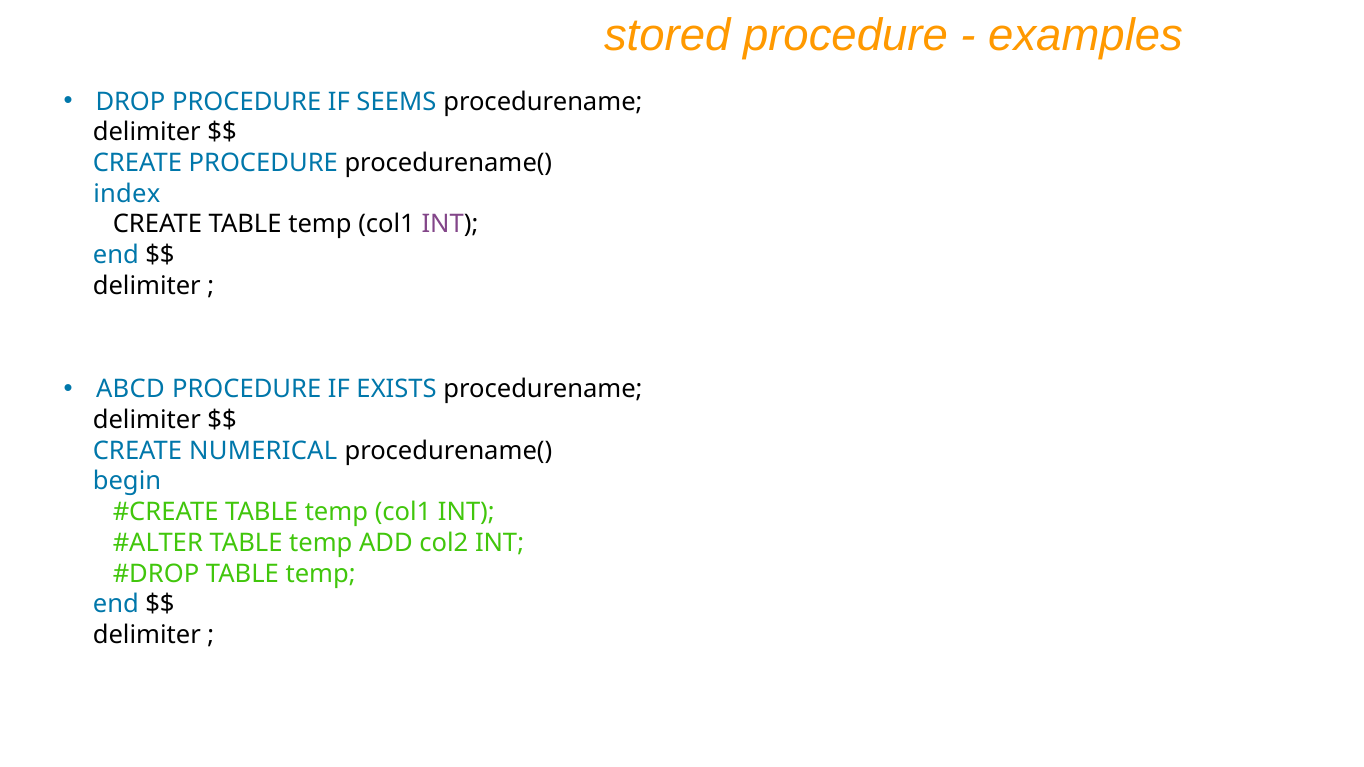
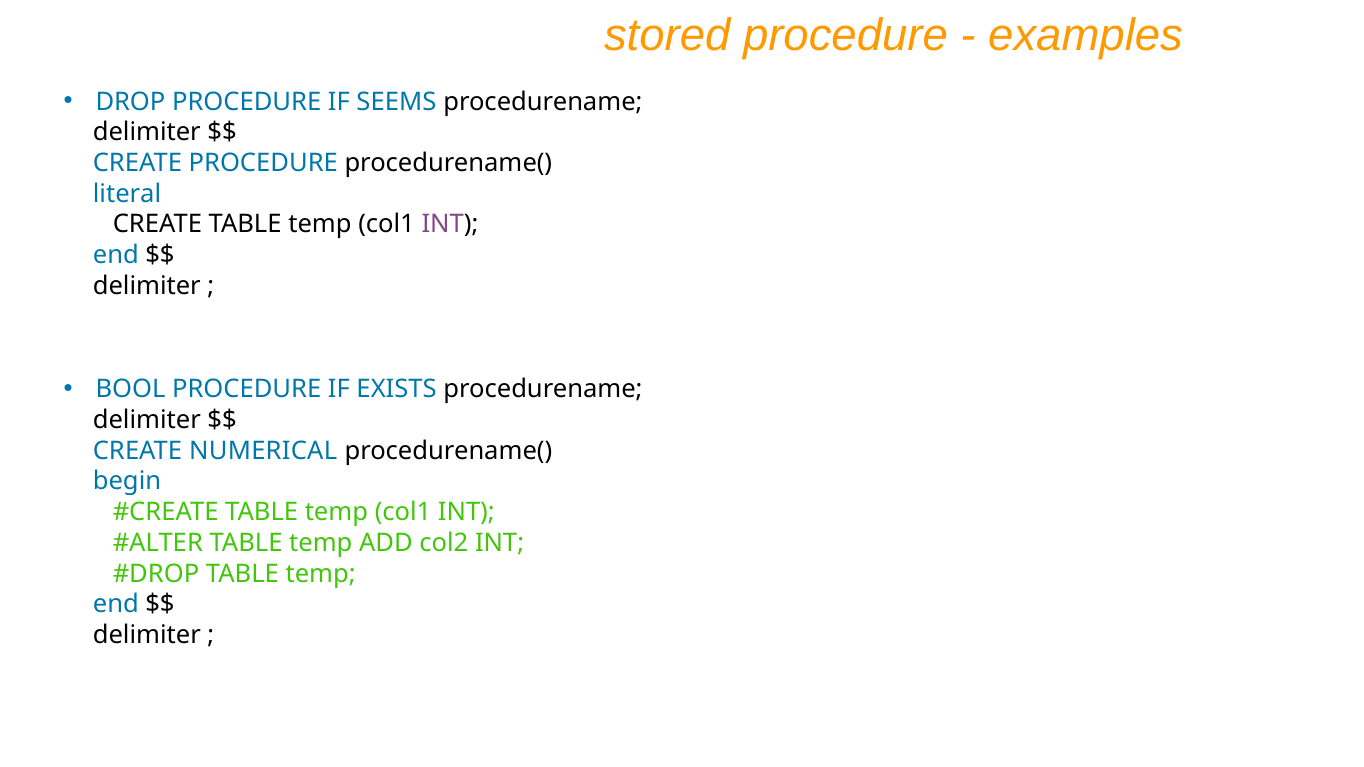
index: index -> literal
ABCD: ABCD -> BOOL
